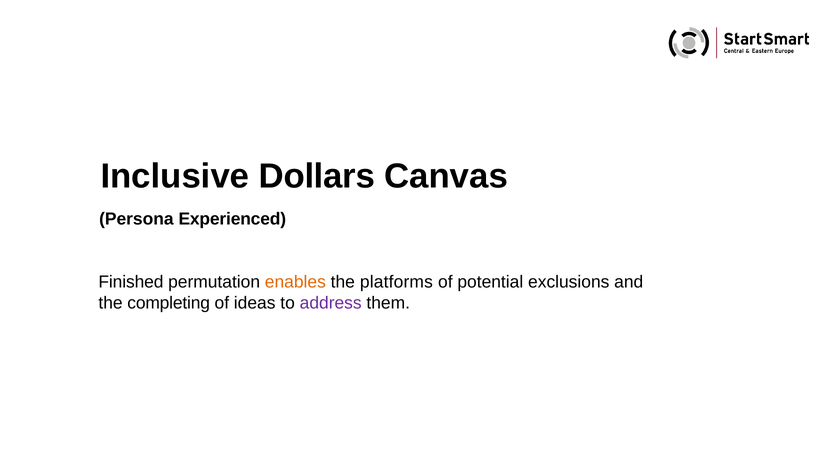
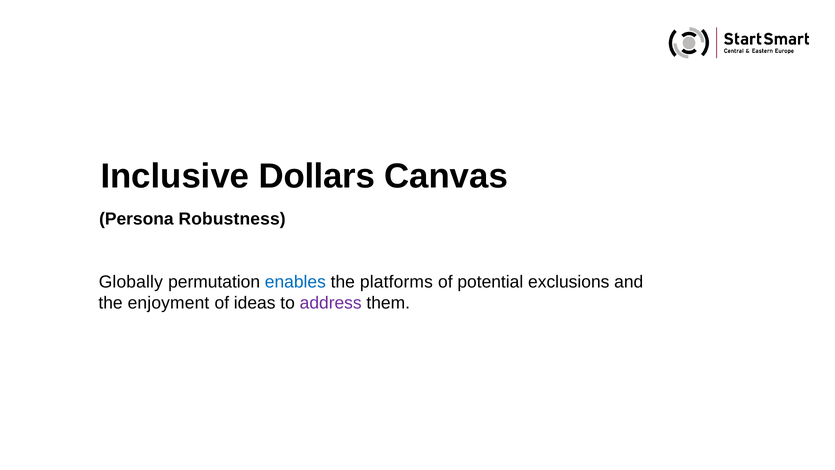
Experienced: Experienced -> Robustness
Finished: Finished -> Globally
enables colour: orange -> blue
completing: completing -> enjoyment
